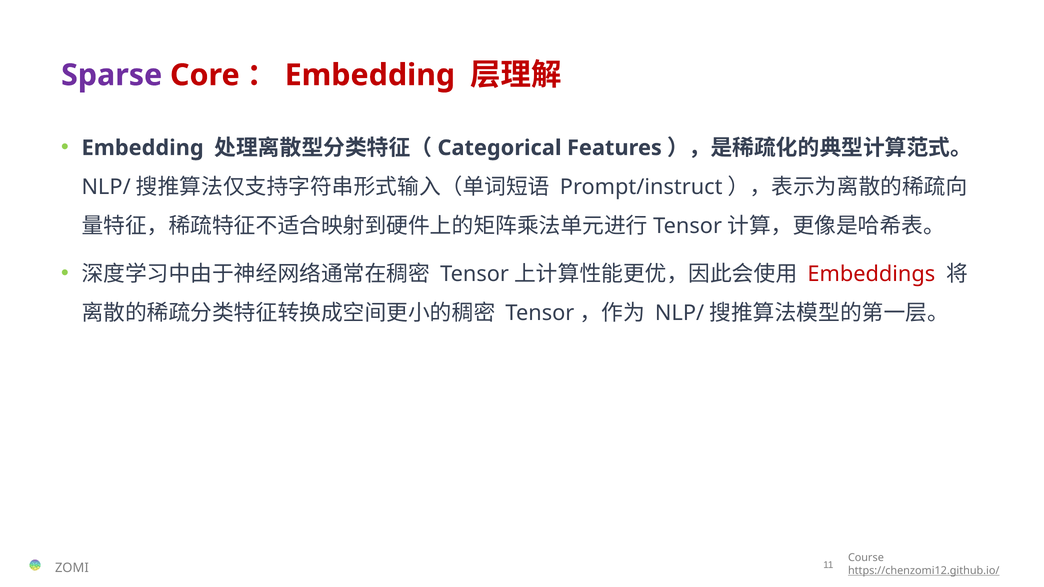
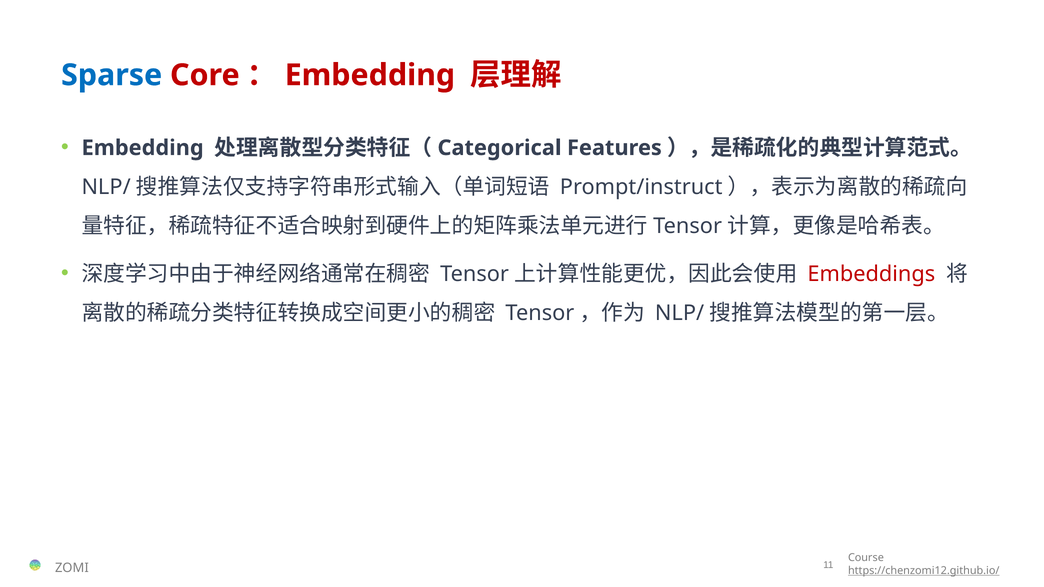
Sparse colour: purple -> blue
